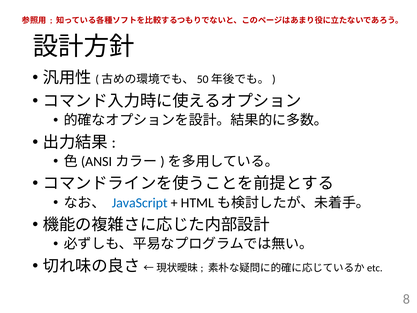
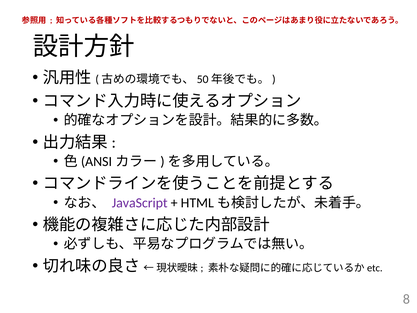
JavaScript colour: blue -> purple
